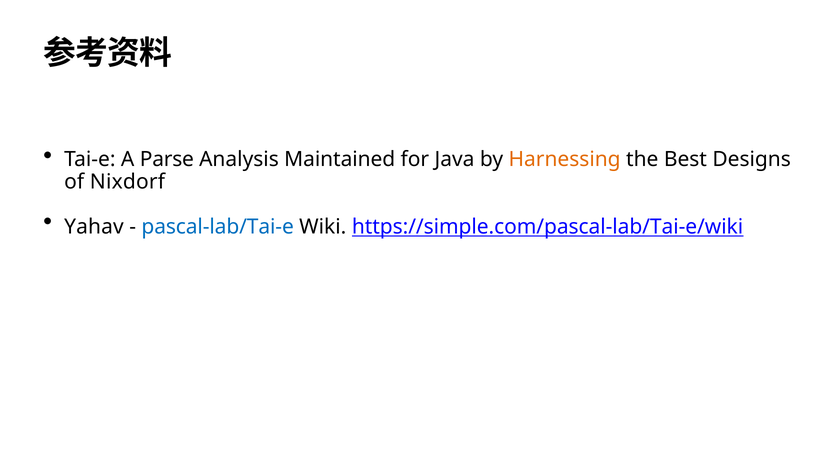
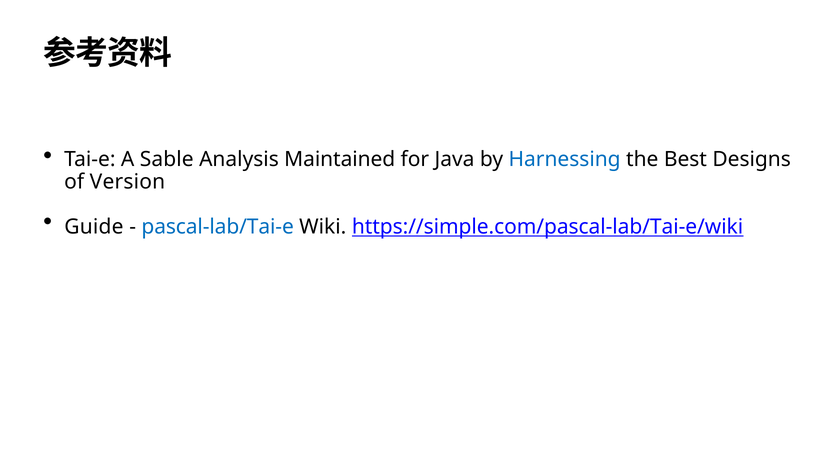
Parse: Parse -> Sable
Harnessing colour: orange -> blue
Nixdorf: Nixdorf -> Version
Yahav: Yahav -> Guide
